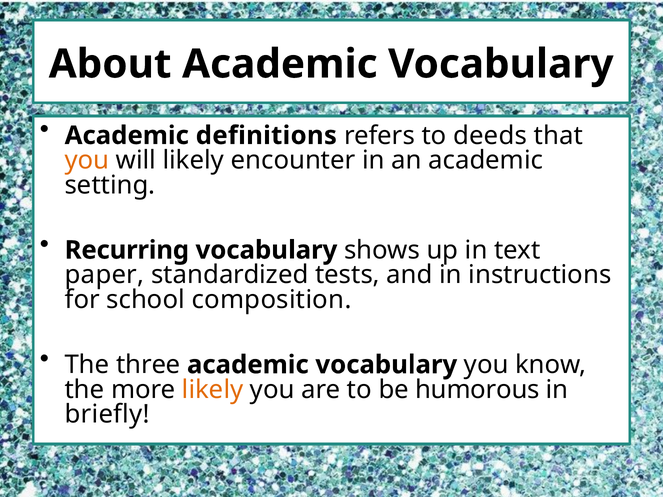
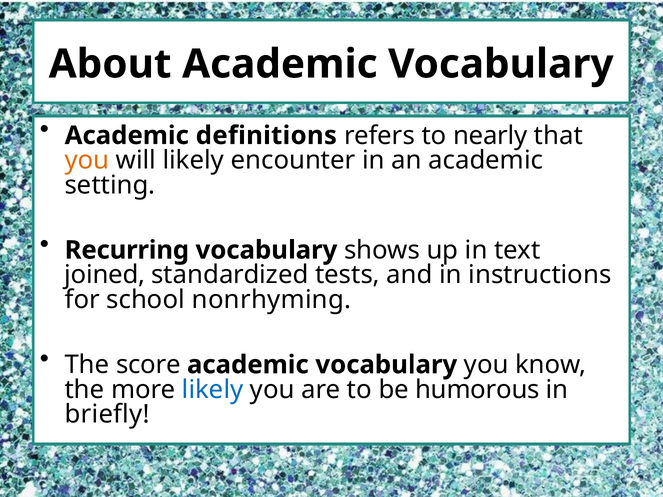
deeds: deeds -> nearly
paper: paper -> joined
composition: composition -> nonrhyming
three: three -> score
likely at (213, 390) colour: orange -> blue
